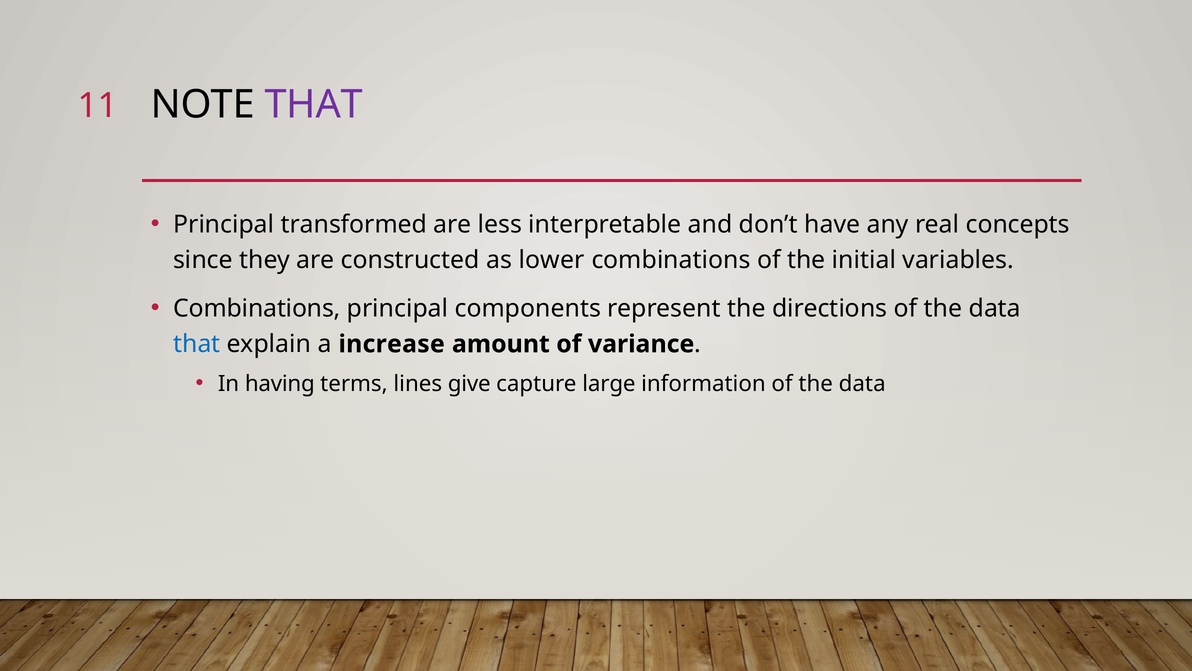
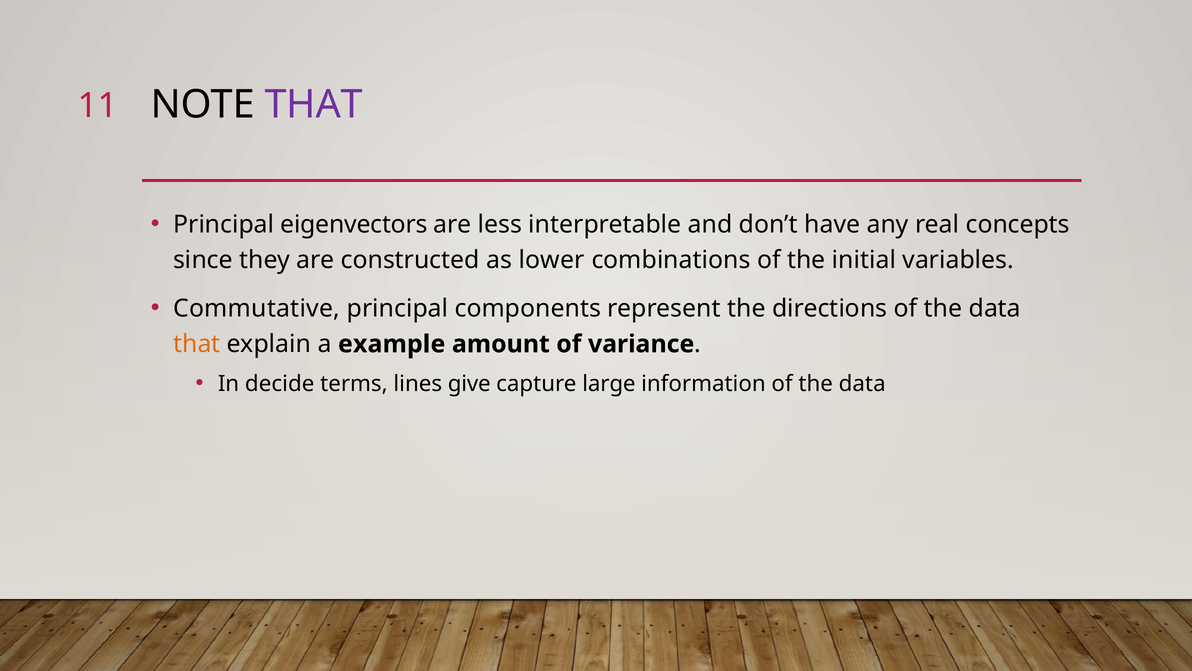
transformed: transformed -> eigenvectors
Combinations at (257, 308): Combinations -> Commutative
that at (197, 344) colour: blue -> orange
increase: increase -> example
having: having -> decide
